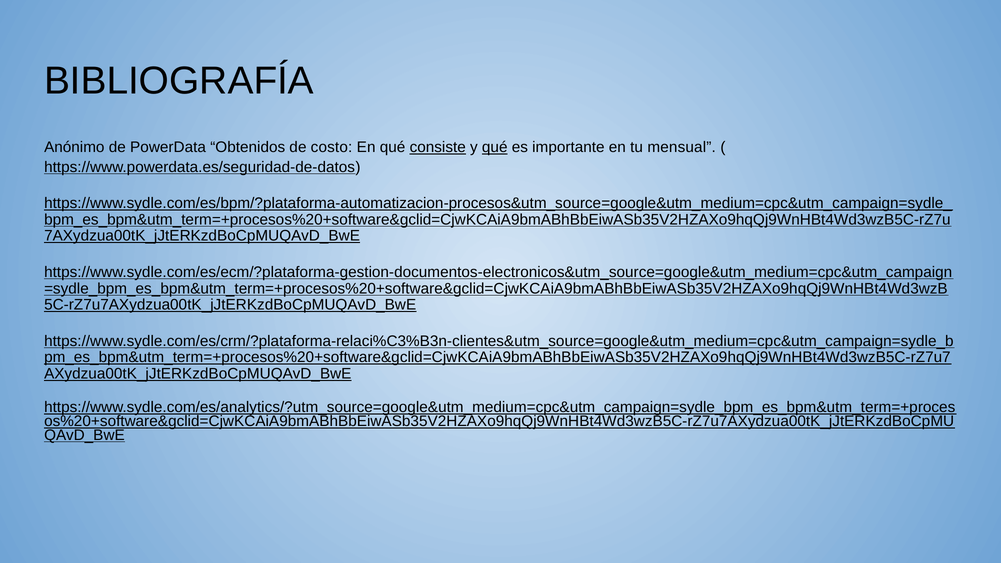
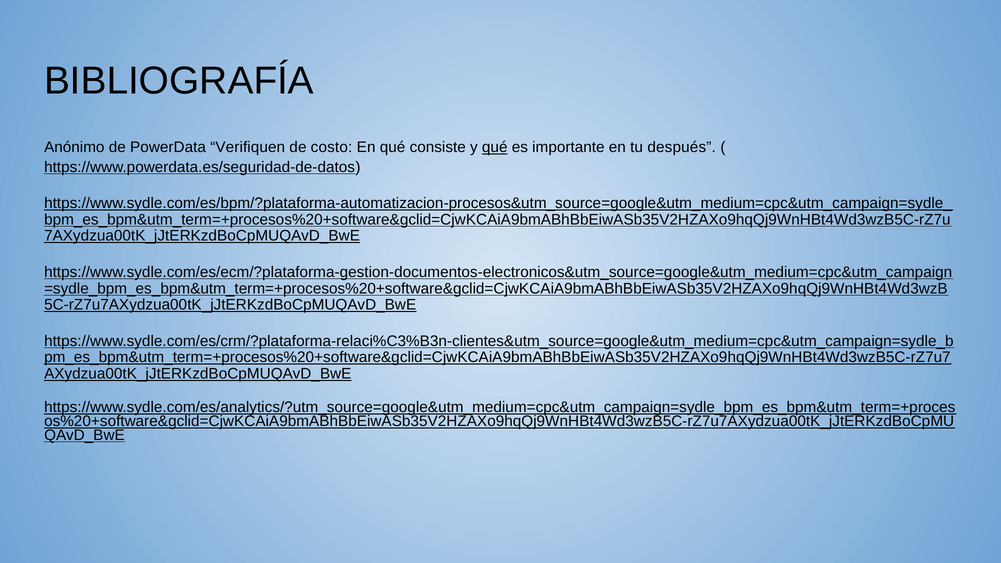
Obtenidos: Obtenidos -> Verifiquen
consiste underline: present -> none
mensual: mensual -> después
